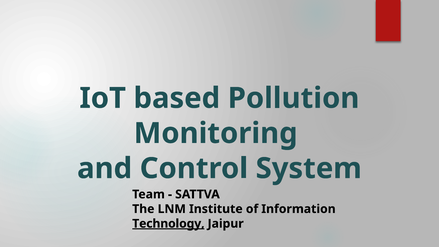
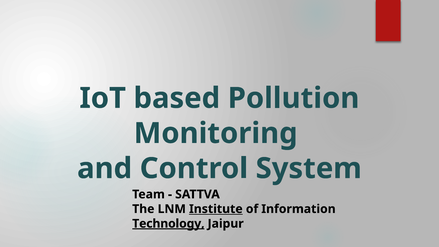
Institute underline: none -> present
